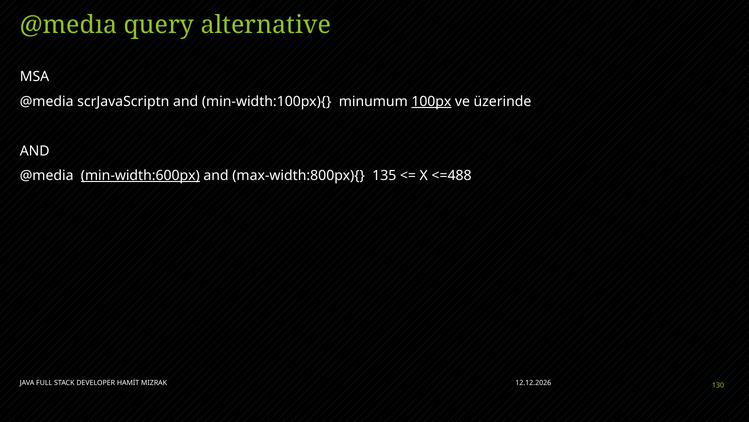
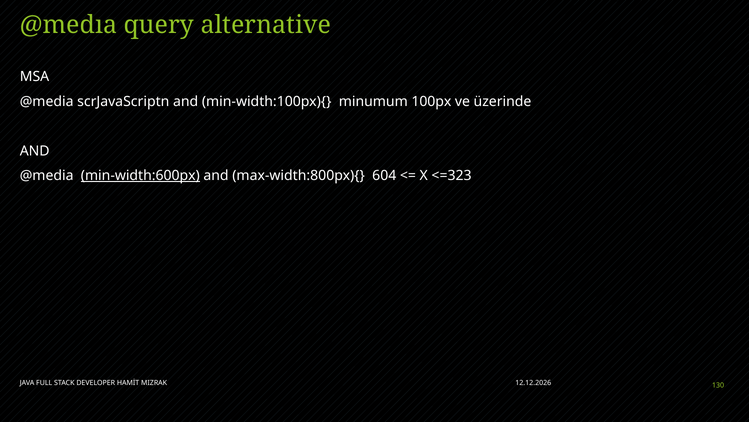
100px underline: present -> none
135: 135 -> 604
<=488: <=488 -> <=323
